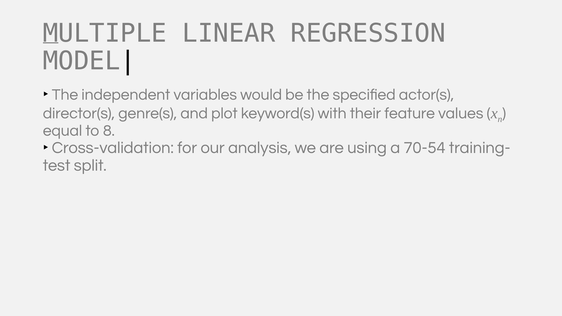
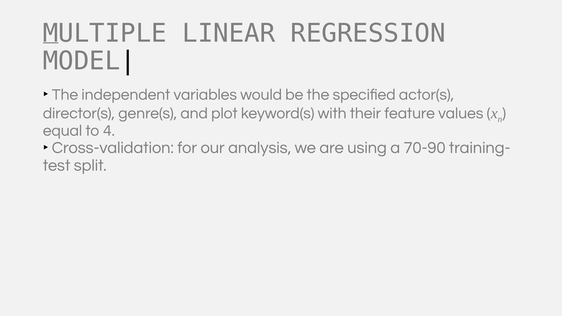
8: 8 -> 4
70-54: 70-54 -> 70-90
